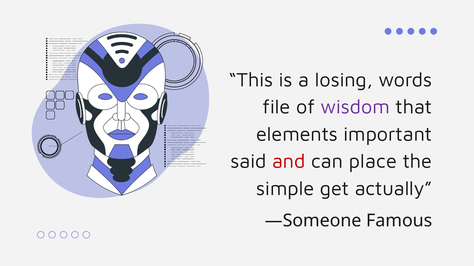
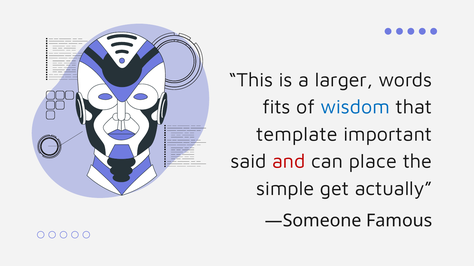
losing: losing -> larger
file: file -> fits
wisdom colour: purple -> blue
elements: elements -> template
